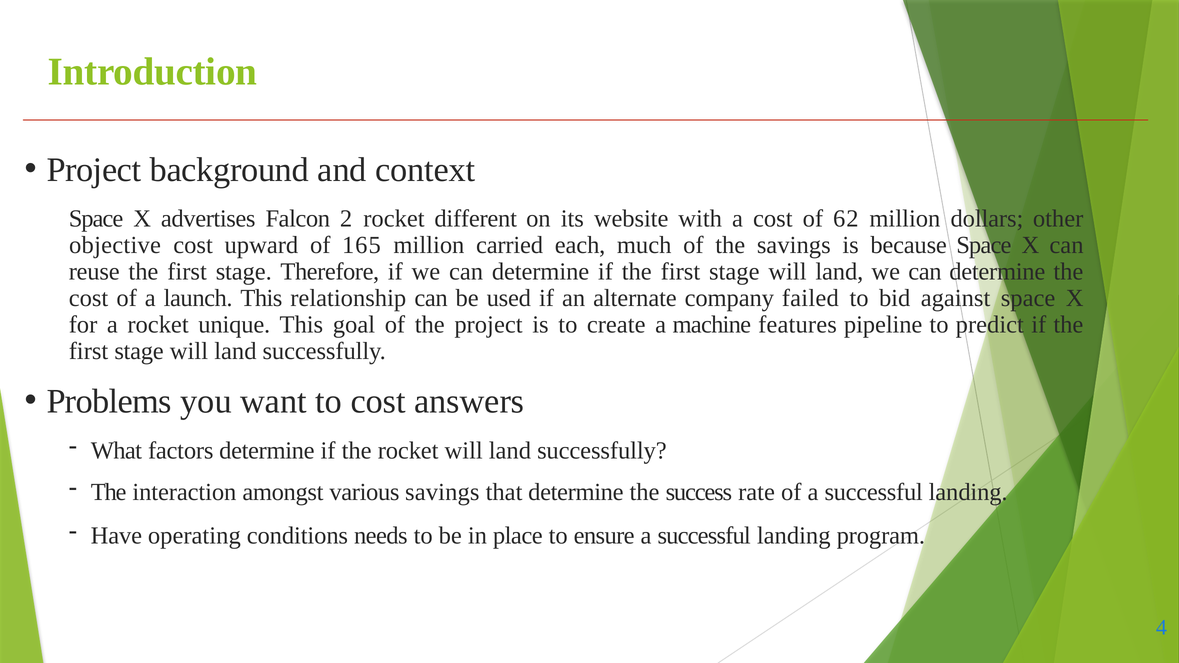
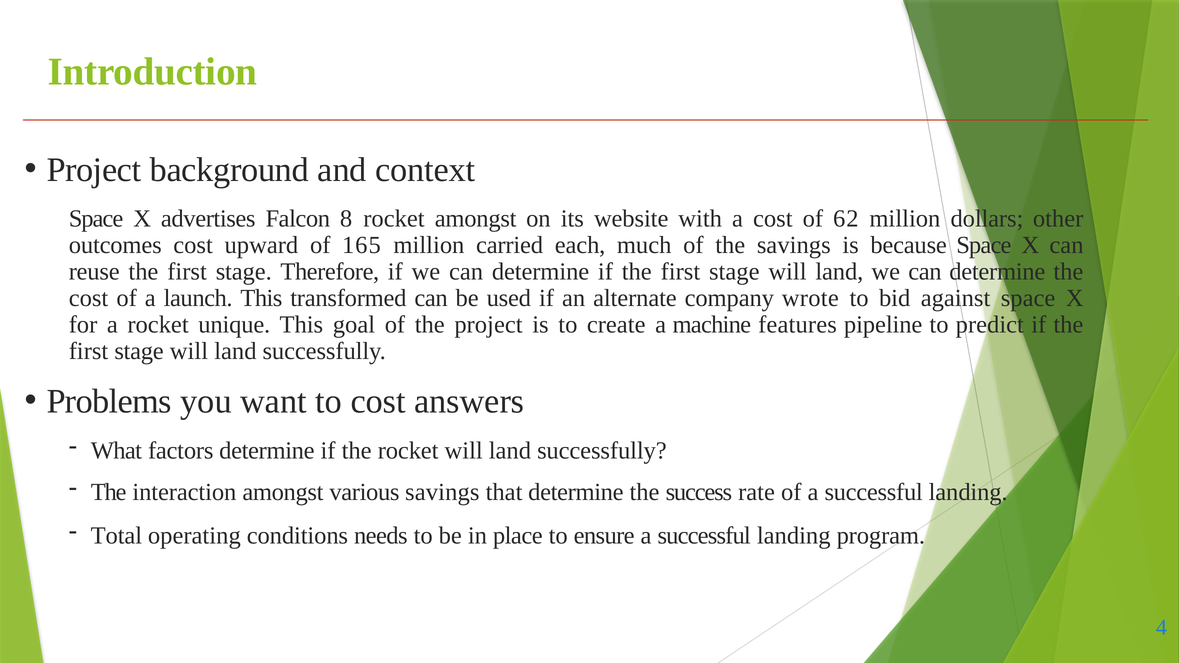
2: 2 -> 8
rocket different: different -> amongst
objective: objective -> outcomes
relationship: relationship -> transformed
failed: failed -> wrote
Have: Have -> Total
